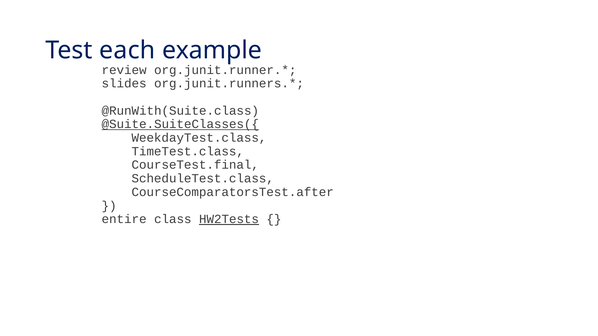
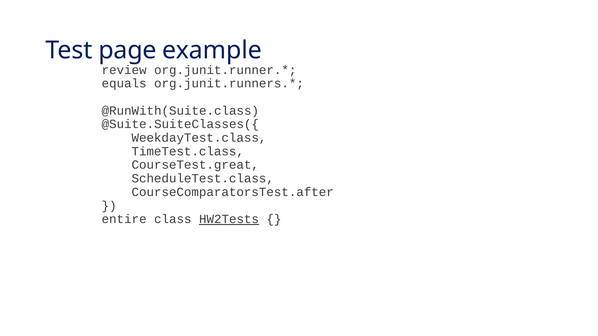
each: each -> page
slides: slides -> equals
@Suite.SuiteClasses({ underline: present -> none
CourseTest.final: CourseTest.final -> CourseTest.great
